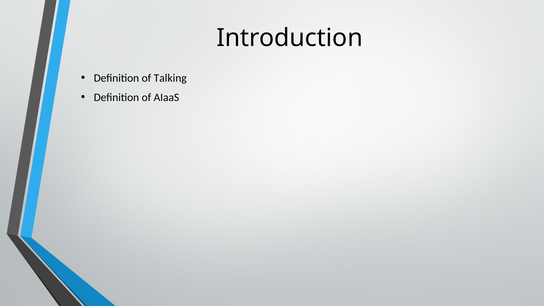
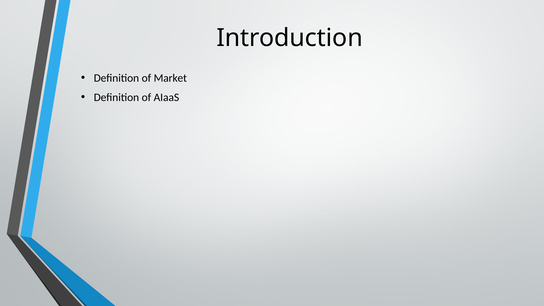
Talking: Talking -> Market
